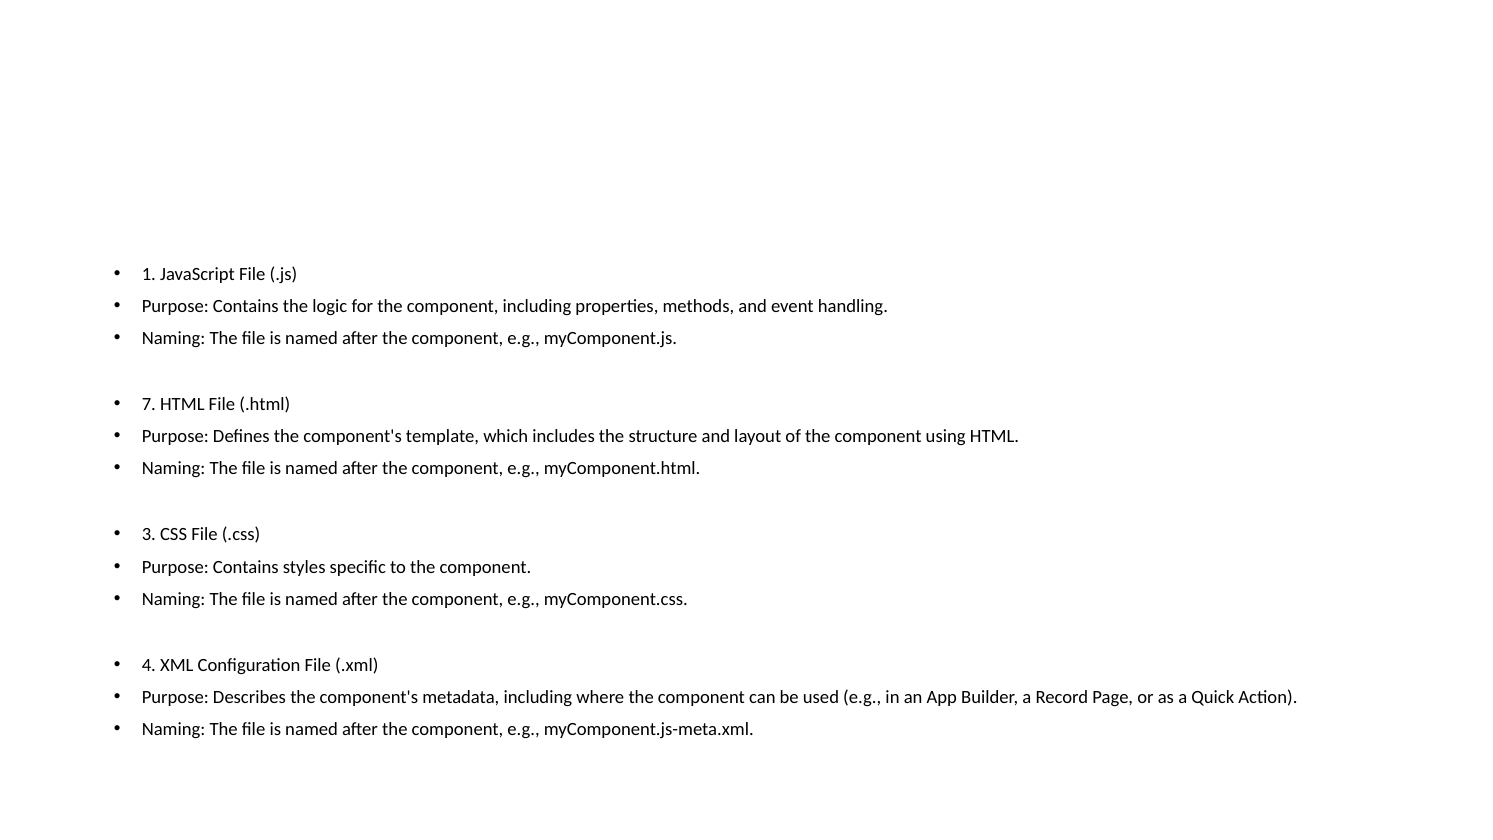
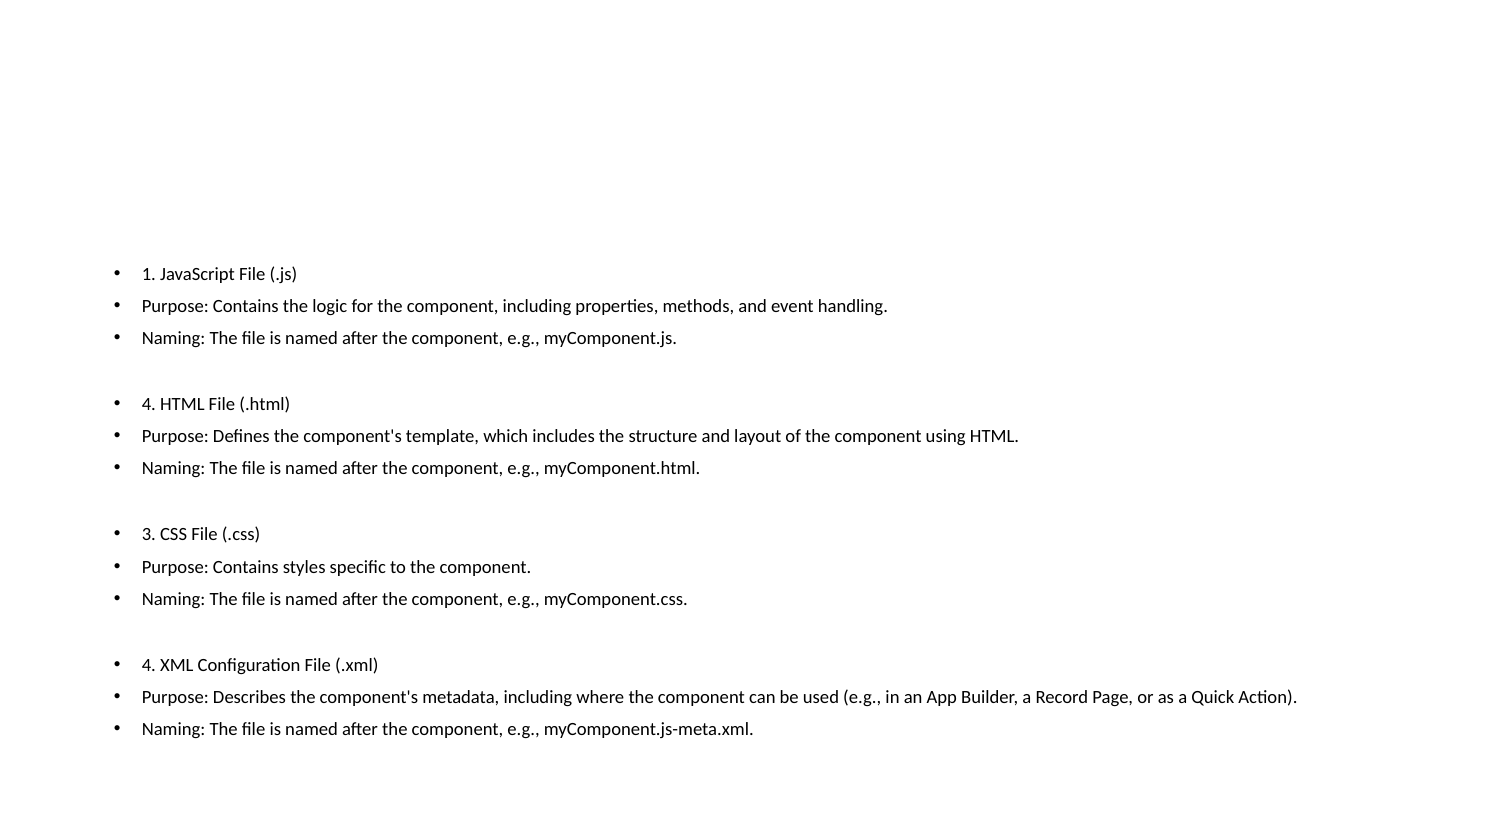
7 at (149, 404): 7 -> 4
